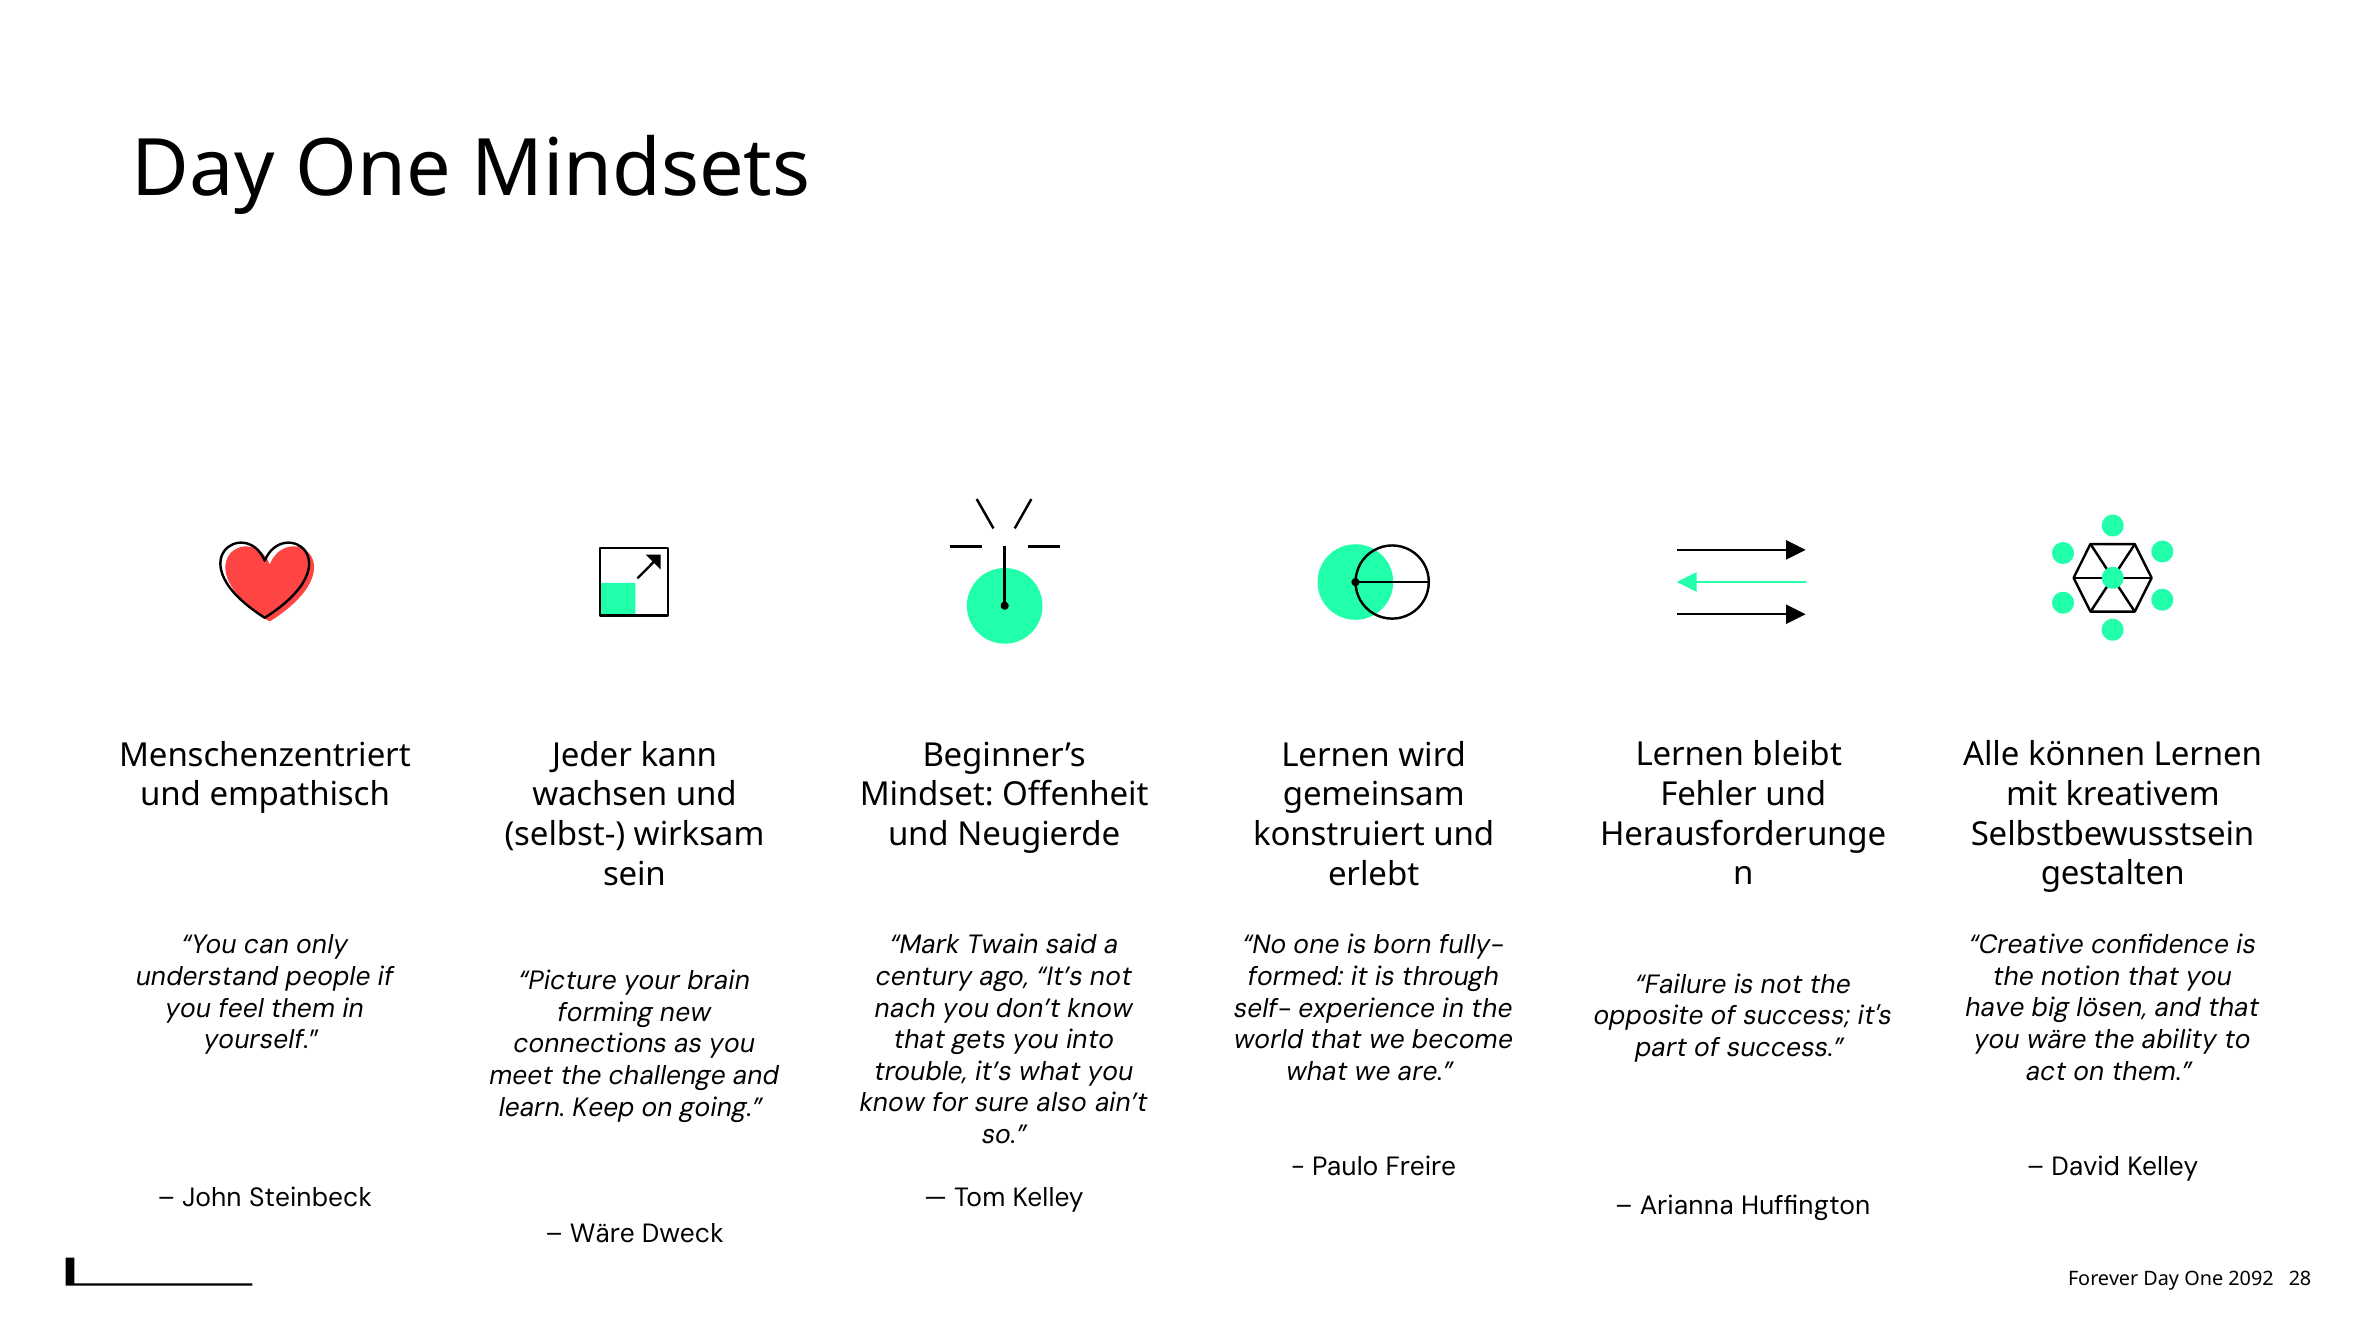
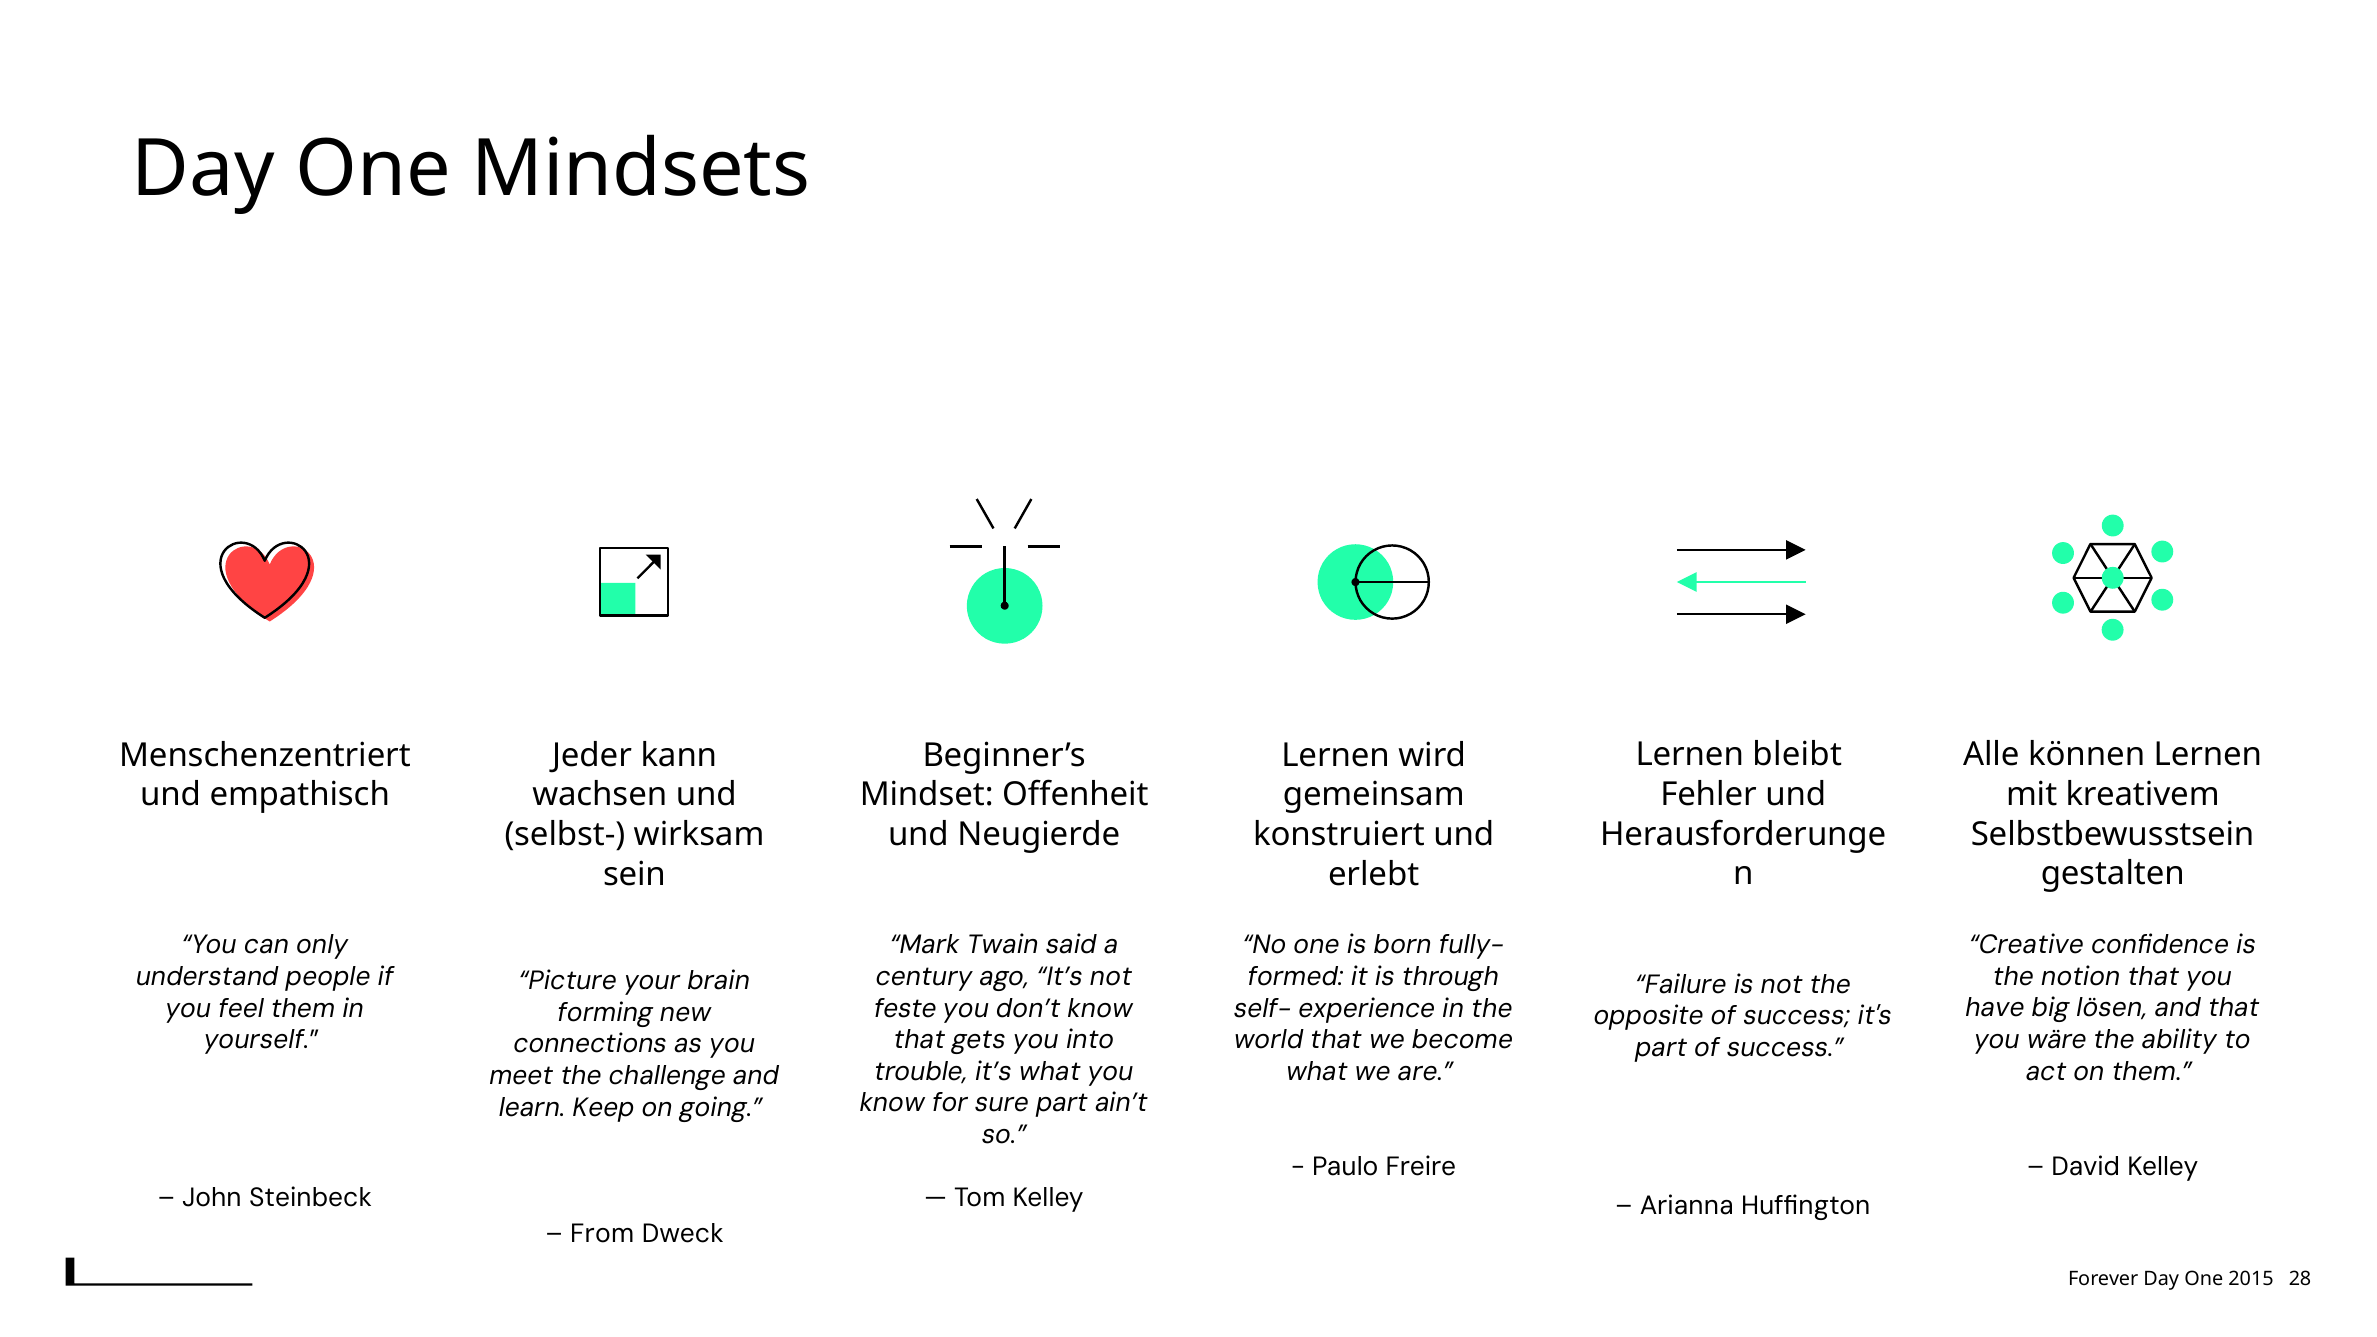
nach: nach -> feste
sure also: also -> part
Wäre at (602, 1234): Wäre -> From
2092: 2092 -> 2015
